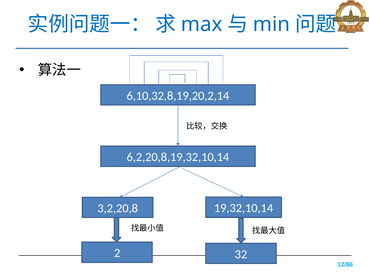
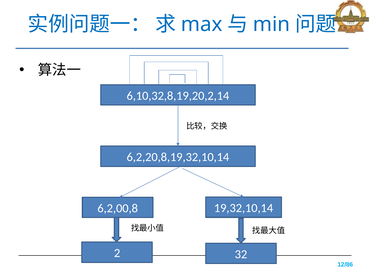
3,2,20,8: 3,2,20,8 -> 6,2,00,8
